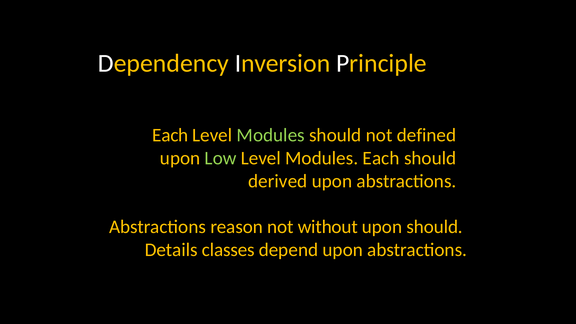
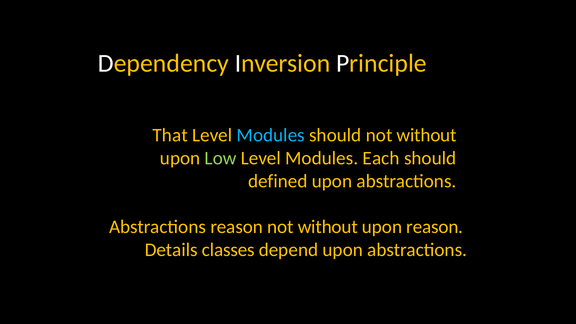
Each at (170, 135): Each -> That
Modules at (271, 135) colour: light green -> light blue
should not defined: defined -> without
derived: derived -> defined
upon should: should -> reason
